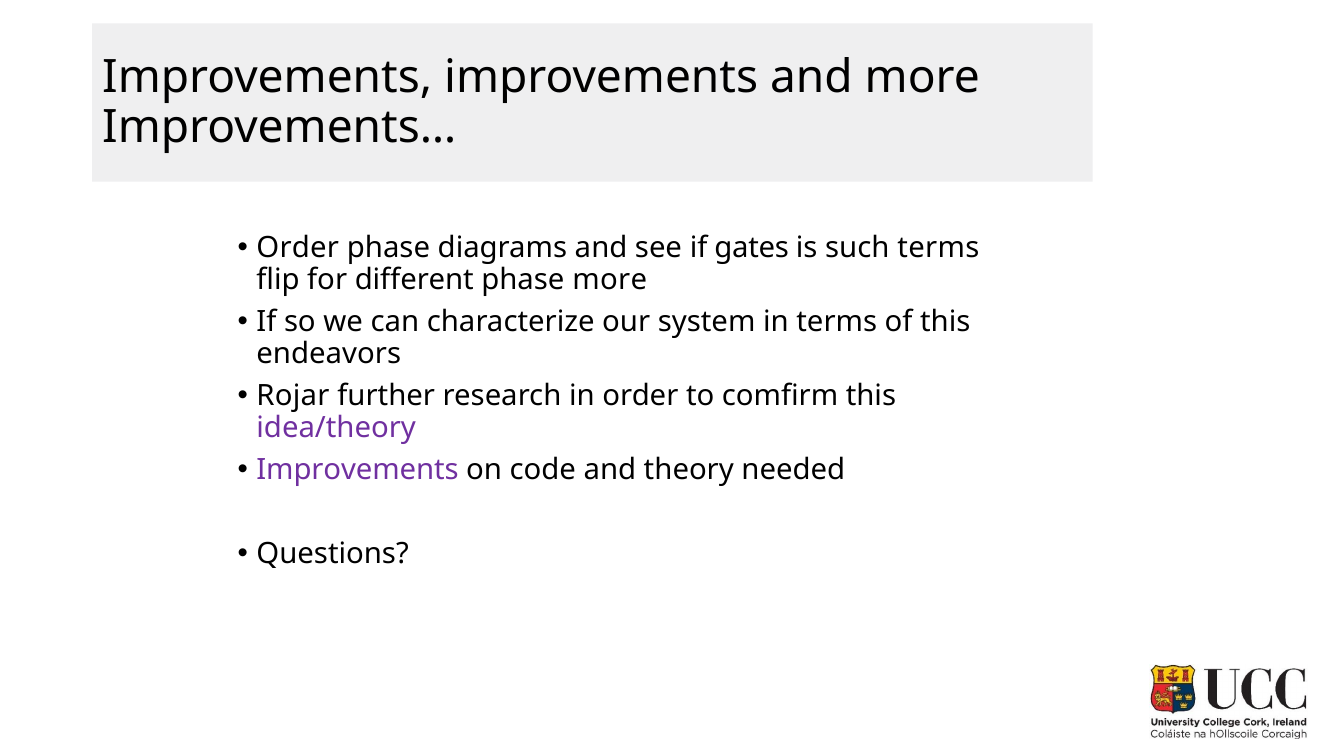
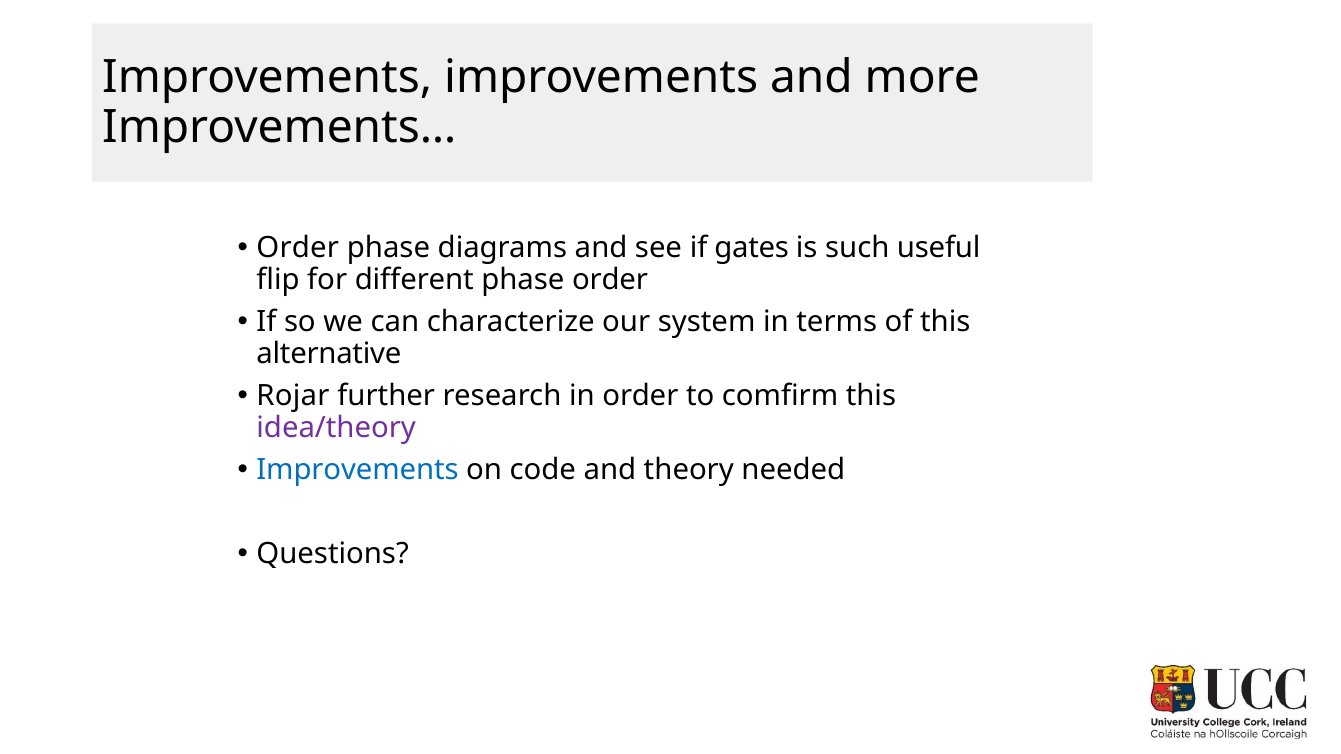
such terms: terms -> useful
phase more: more -> order
endeavors: endeavors -> alternative
Improvements at (358, 470) colour: purple -> blue
